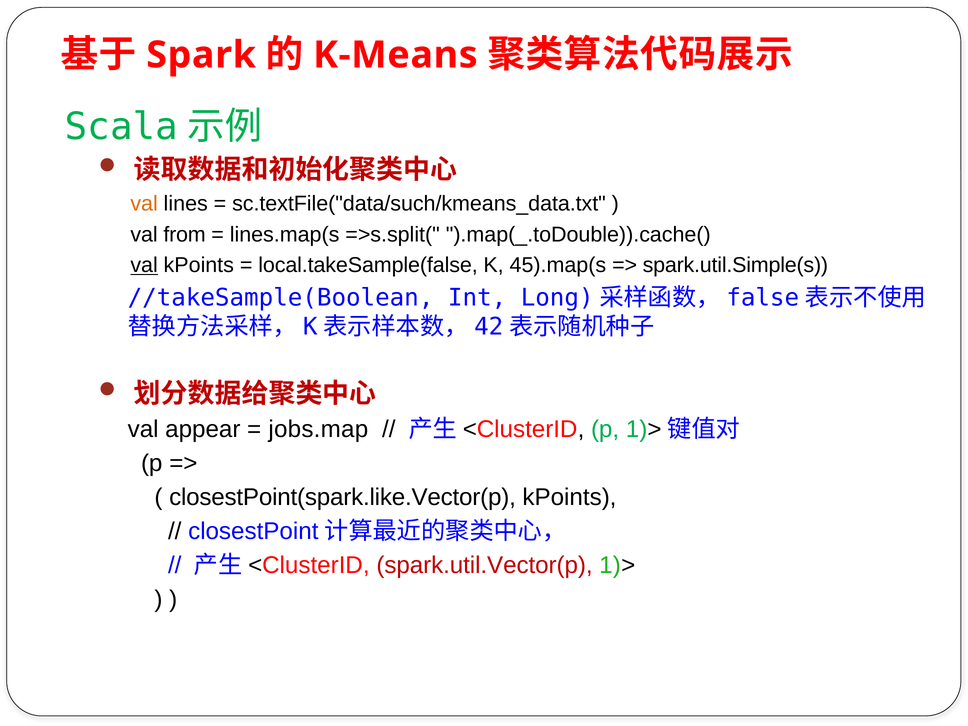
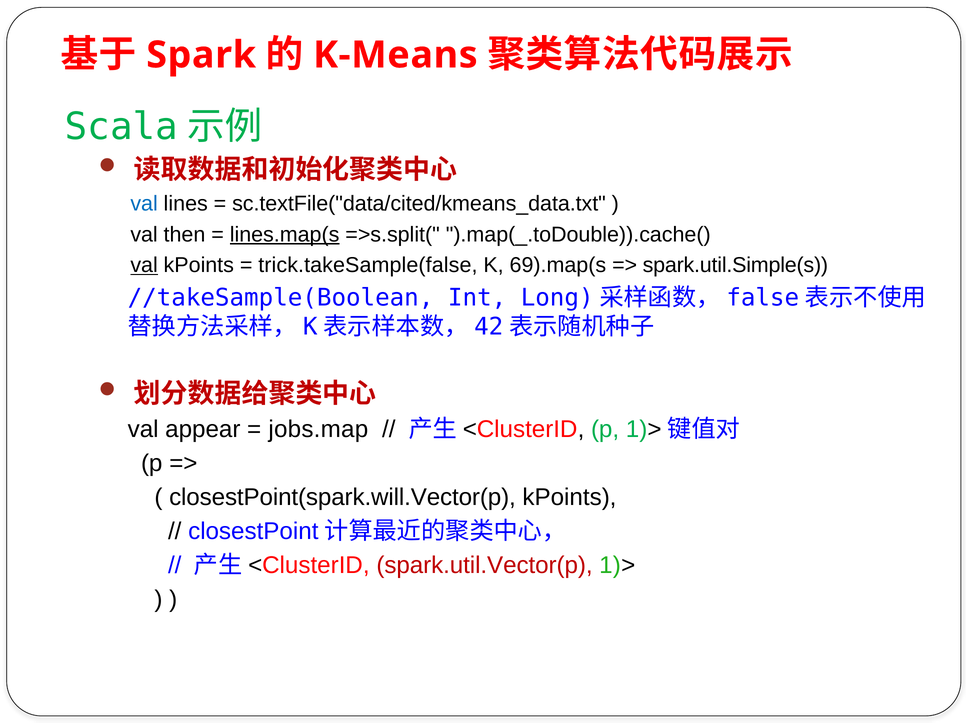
val at (144, 204) colour: orange -> blue
sc.textFile("data/such/kmeans_data.txt: sc.textFile("data/such/kmeans_data.txt -> sc.textFile("data/cited/kmeans_data.txt
from: from -> then
lines.map(s underline: none -> present
local.takeSample(false: local.takeSample(false -> trick.takeSample(false
45).map(s: 45).map(s -> 69).map(s
closestPoint(spark.like.Vector(p: closestPoint(spark.like.Vector(p -> closestPoint(spark.will.Vector(p
